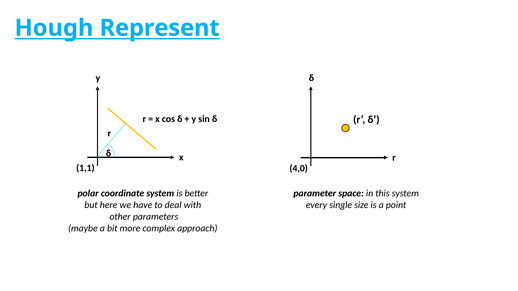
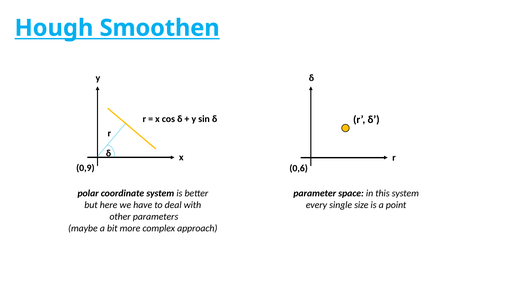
Represent: Represent -> Smoothen
1,1: 1,1 -> 0,9
4,0: 4,0 -> 0,6
